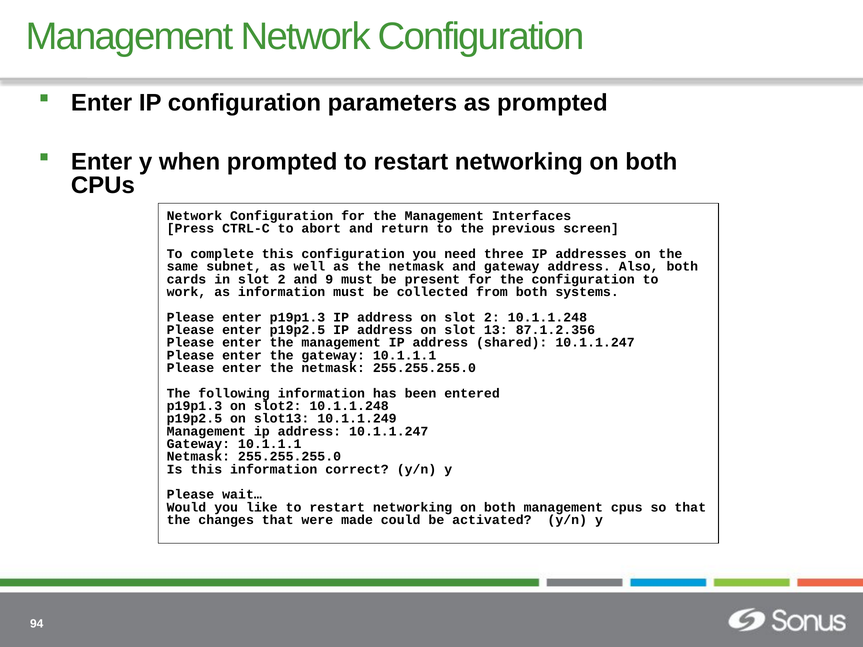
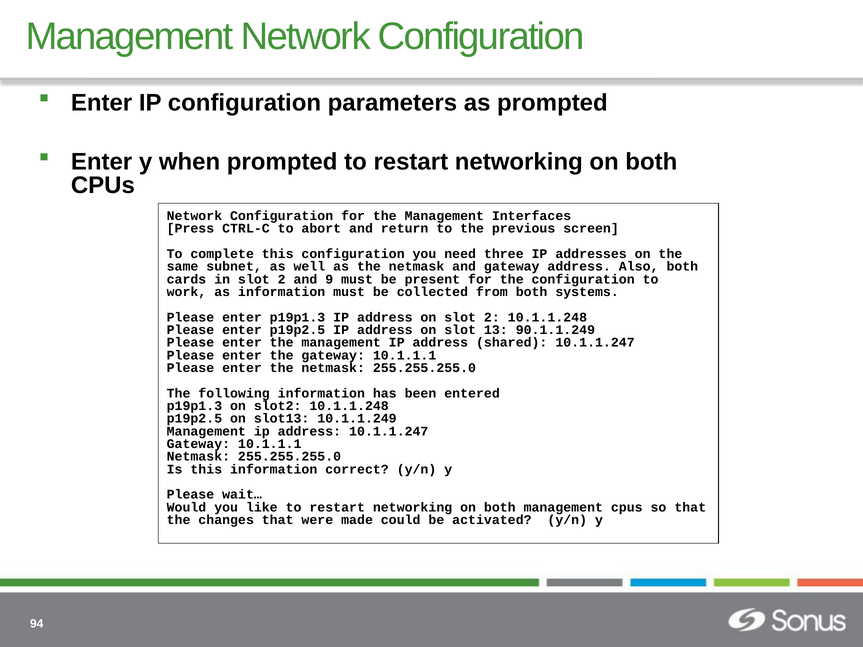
87.1.2.356: 87.1.2.356 -> 90.1.1.249
